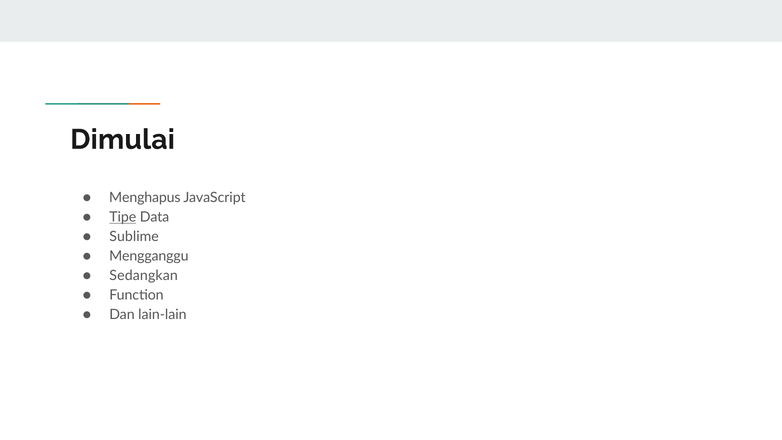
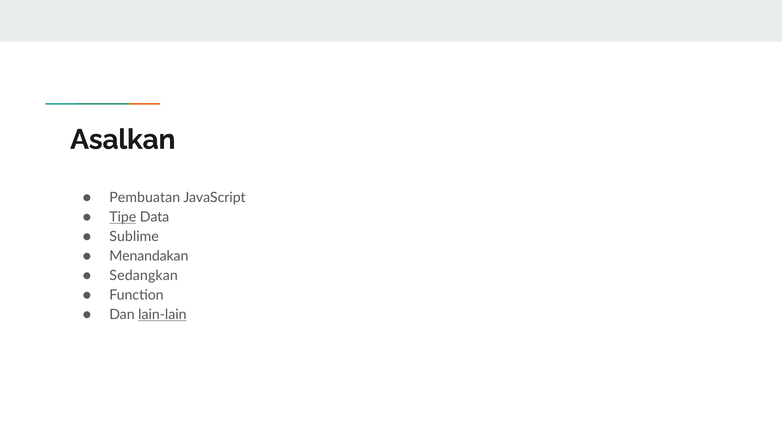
Dimulai: Dimulai -> Asalkan
Menghapus: Menghapus -> Pembuatan
Mengganggu: Mengganggu -> Menandakan
lain-lain underline: none -> present
